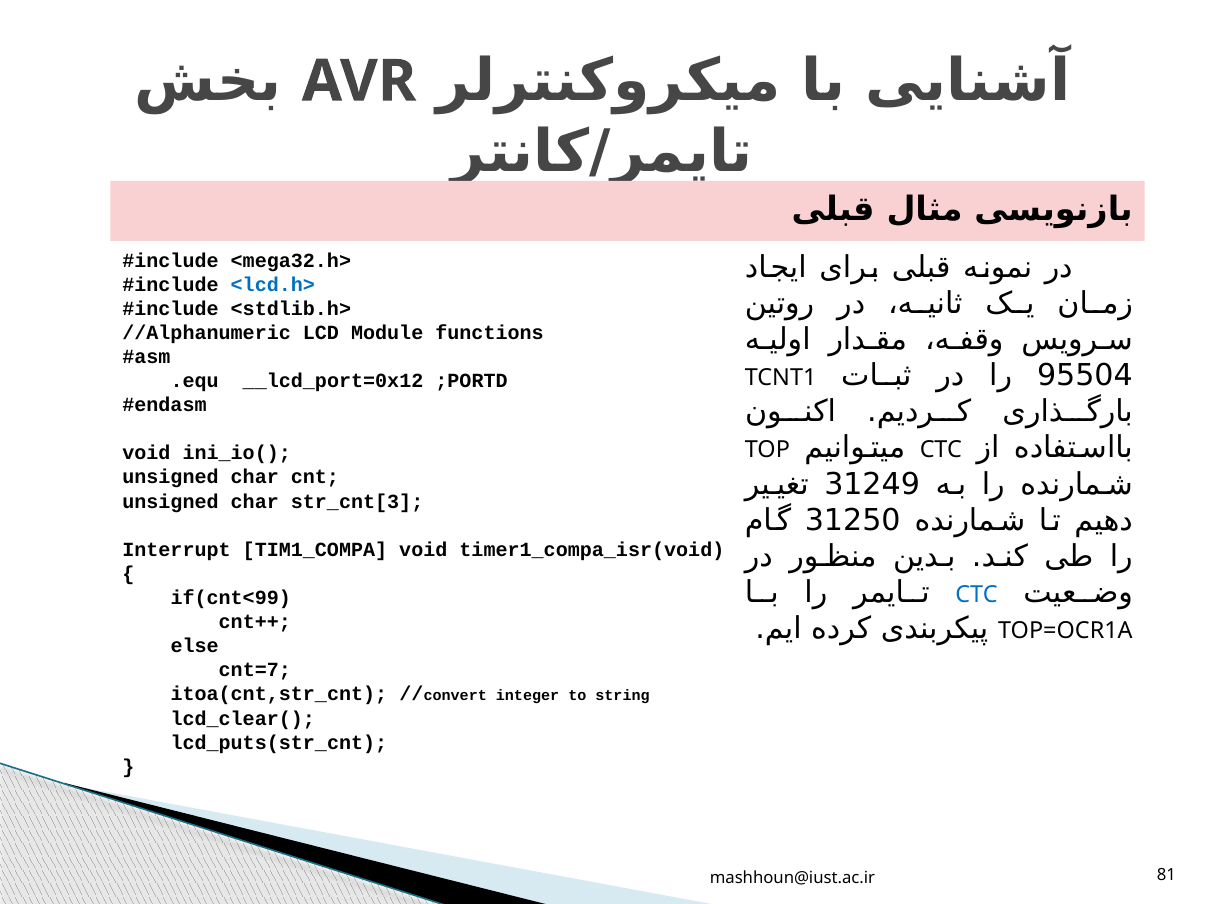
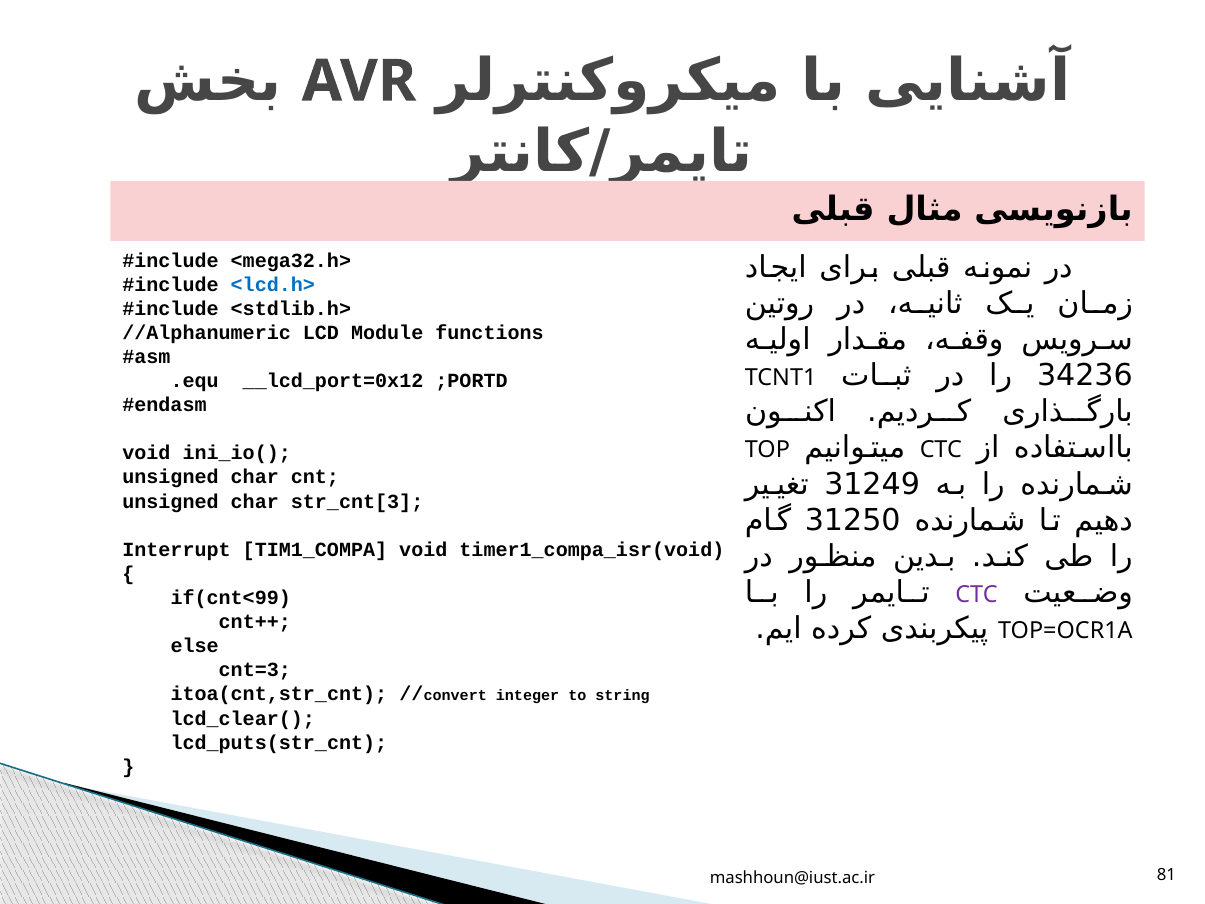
95504: 95504 -> 34236
CTC at (977, 595) colour: blue -> purple
cnt=7: cnt=7 -> cnt=3
